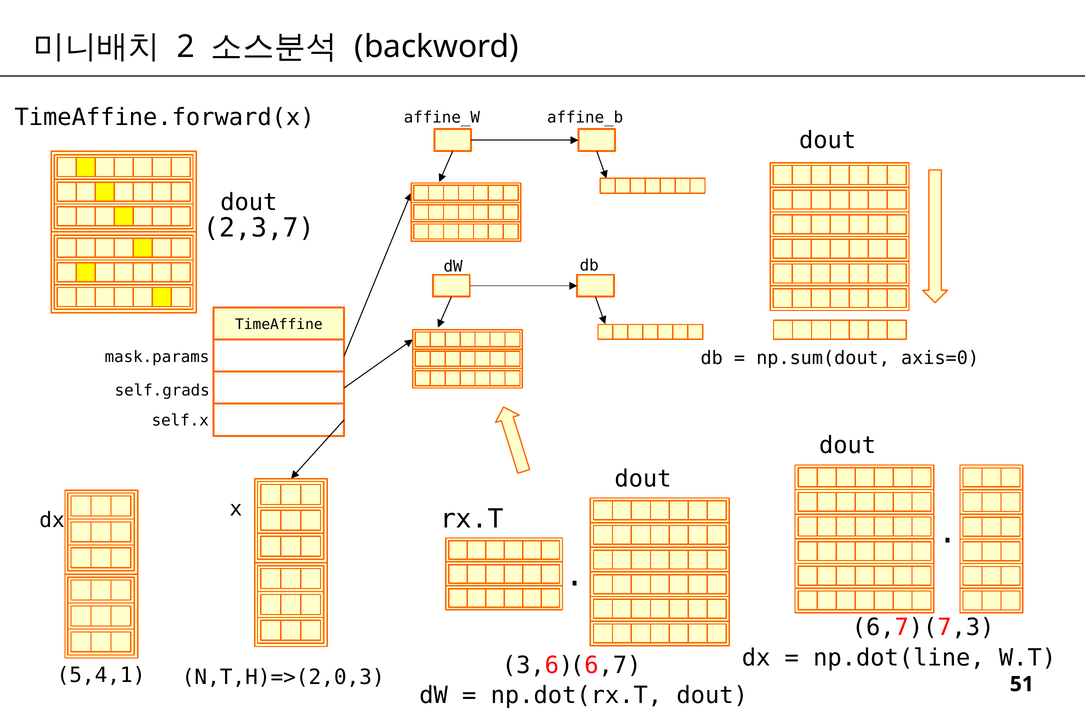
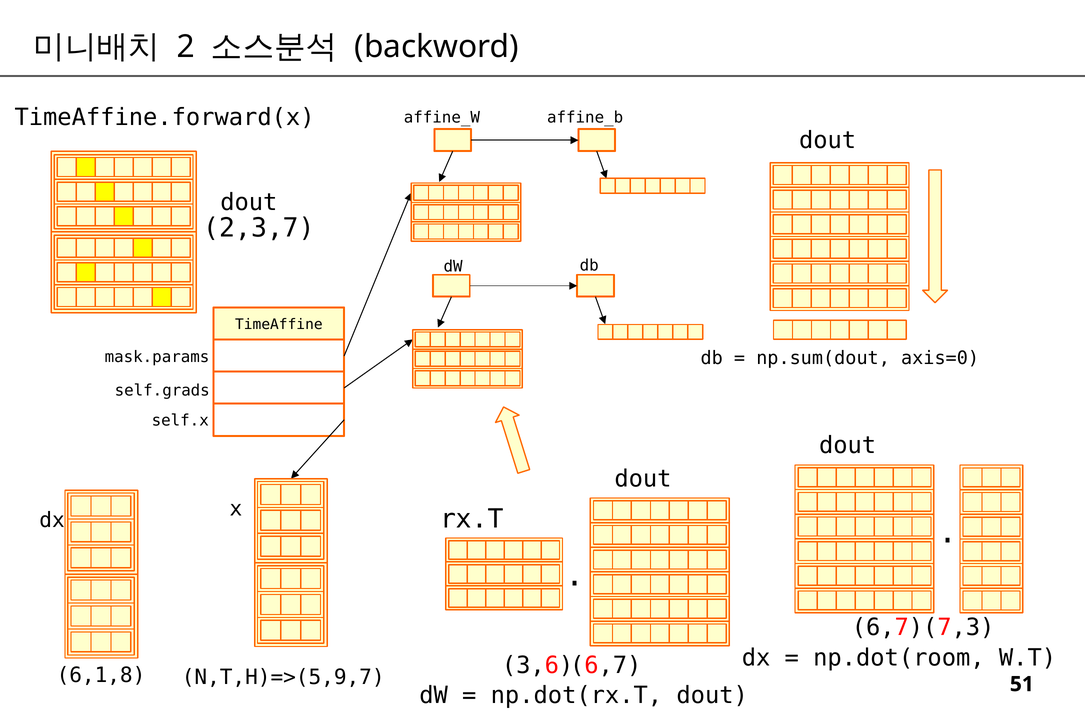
np.dot(line: np.dot(line -> np.dot(room
5,4,1: 5,4,1 -> 6,1,8
N,T,H)=>(2,0,3: N,T,H)=>(2,0,3 -> N,T,H)=>(5,9,7
